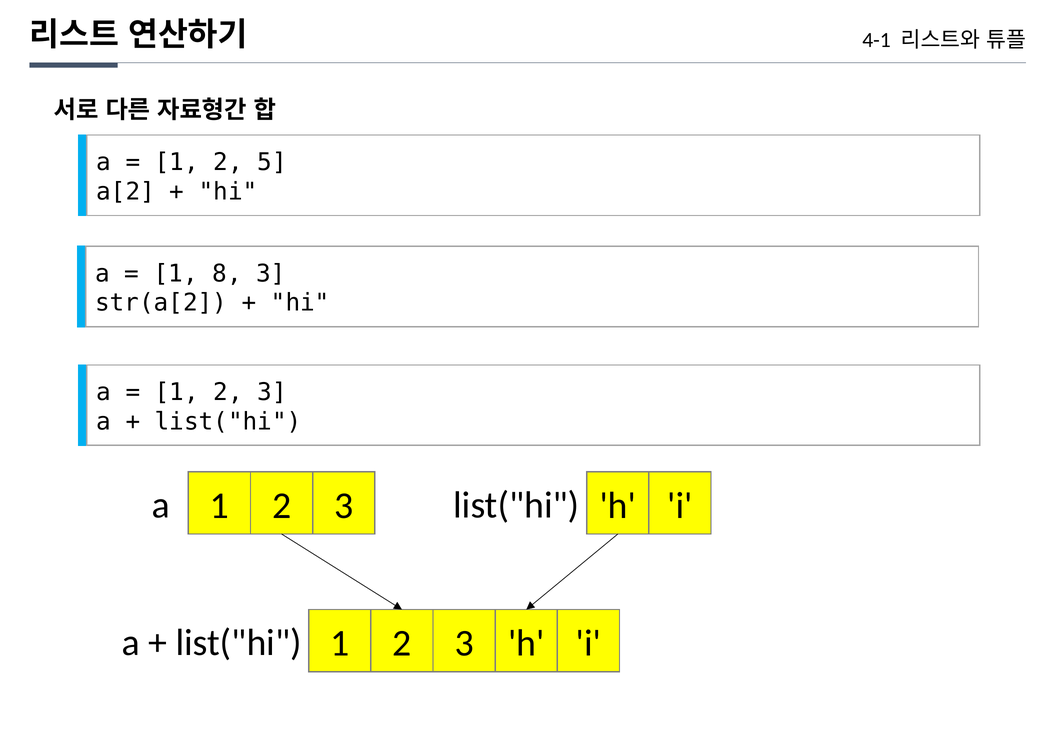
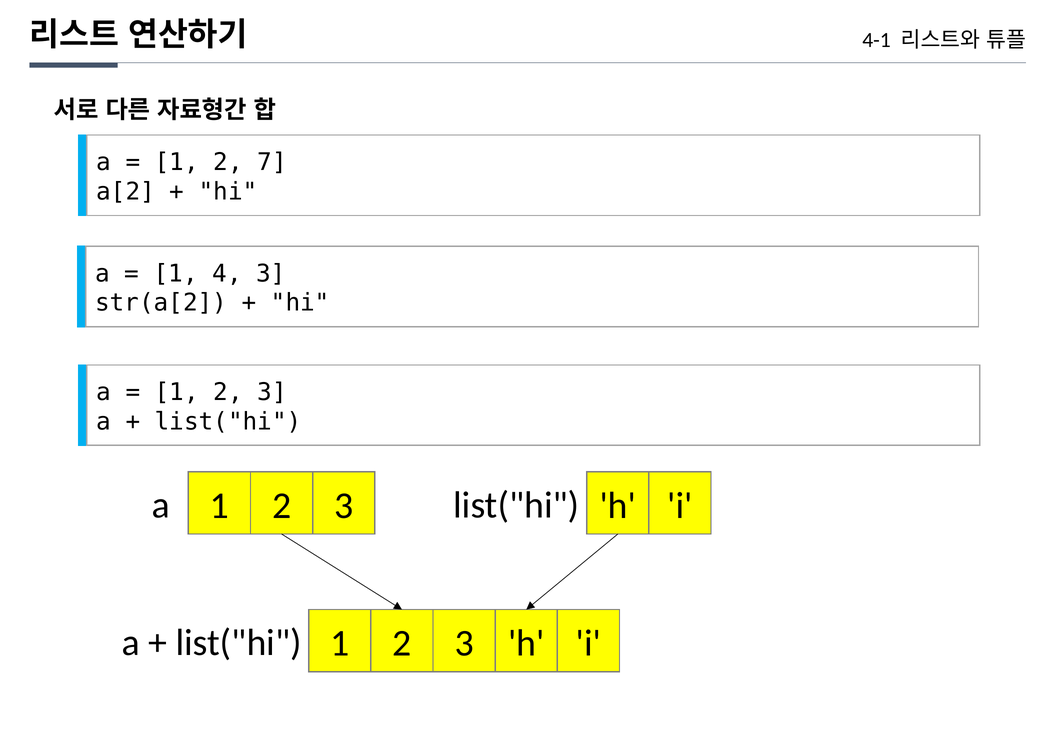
5: 5 -> 7
8: 8 -> 4
